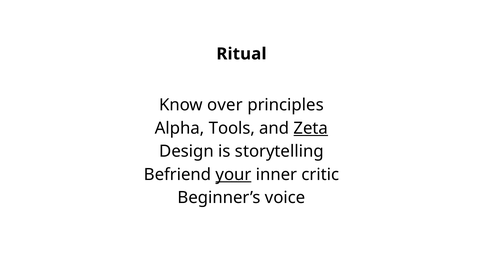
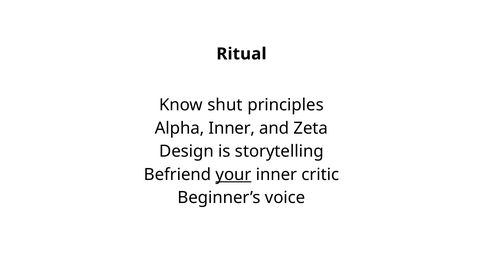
over: over -> shut
Alpha Tools: Tools -> Inner
Zeta underline: present -> none
